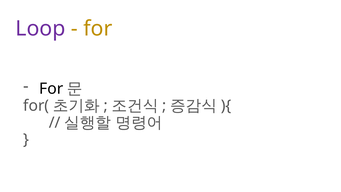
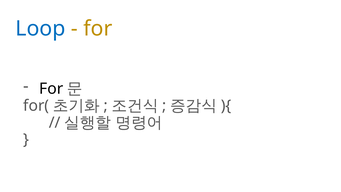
Loop colour: purple -> blue
